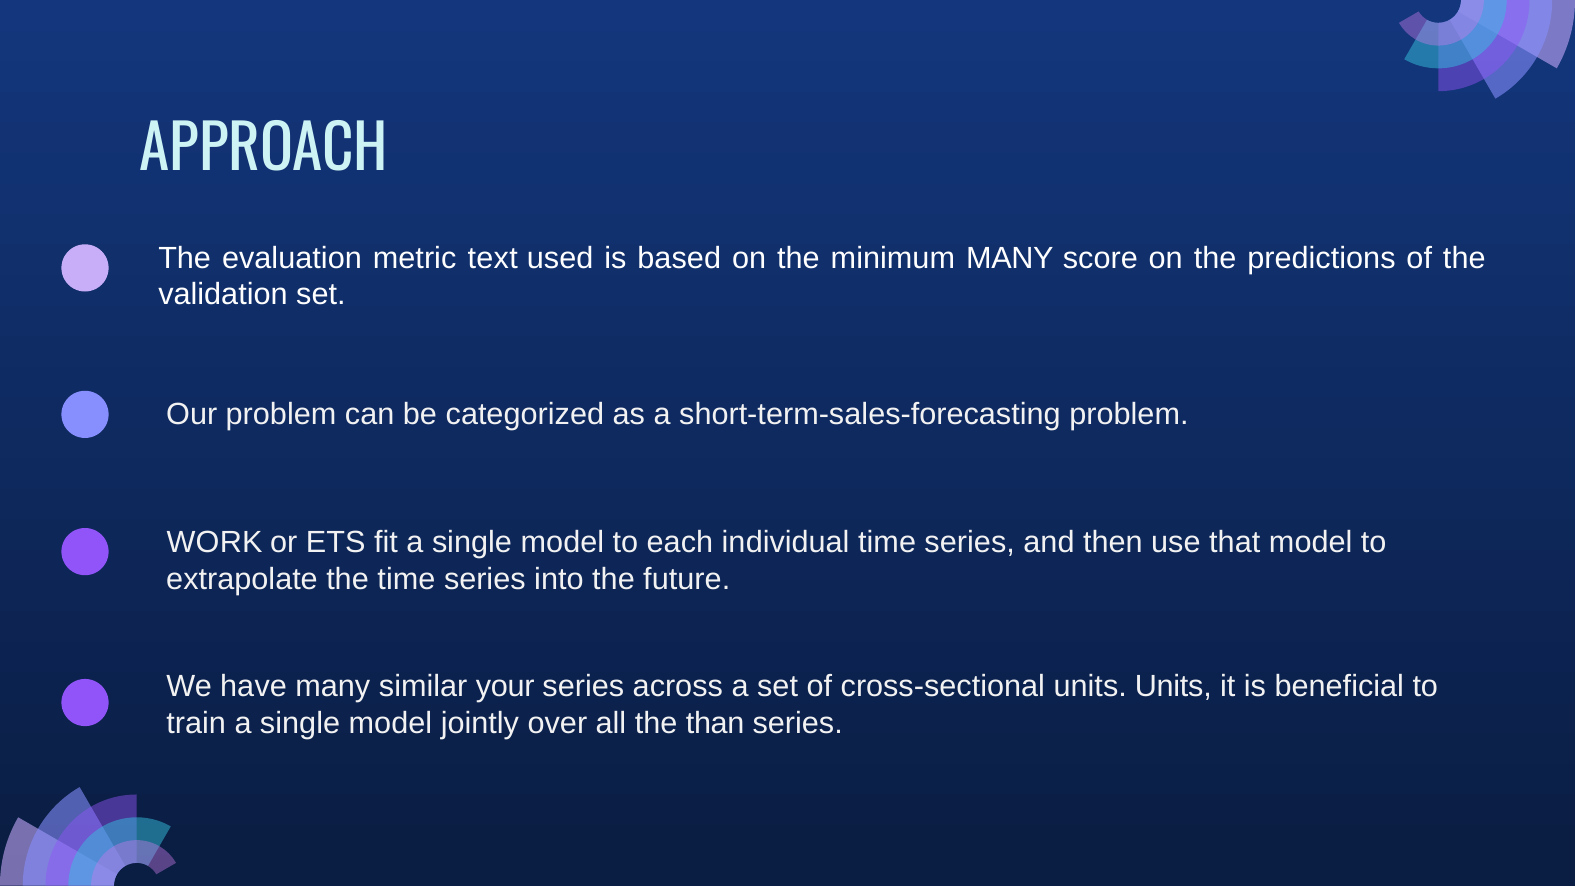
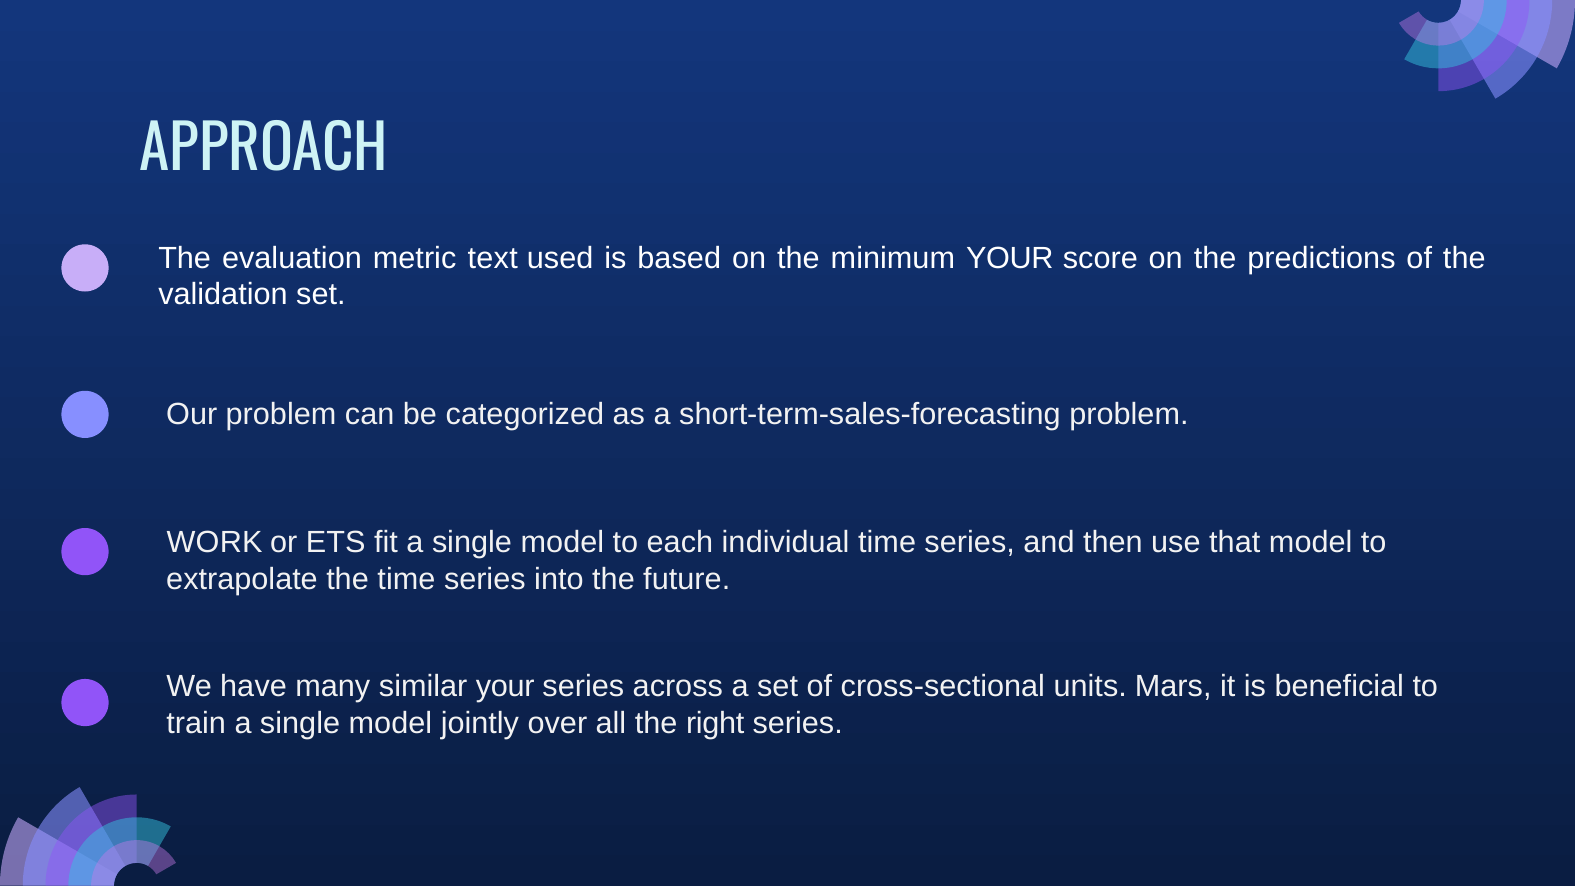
minimum MANY: MANY -> YOUR
units Units: Units -> Mars
than: than -> right
